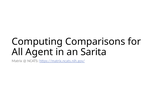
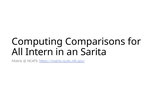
Agent: Agent -> Intern
